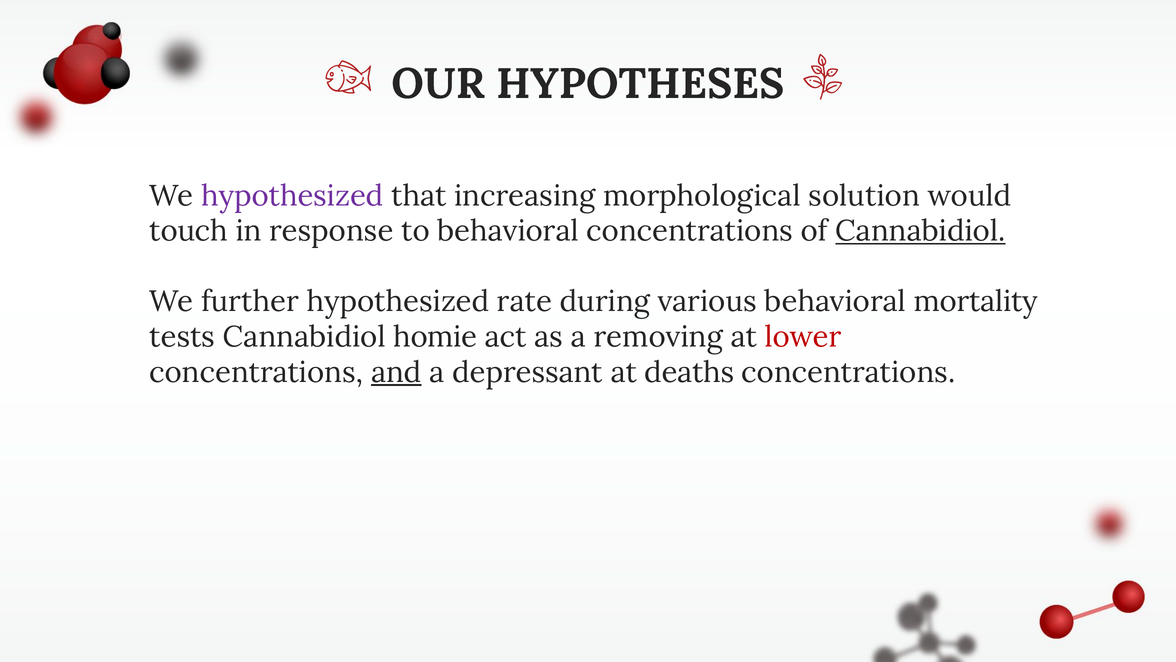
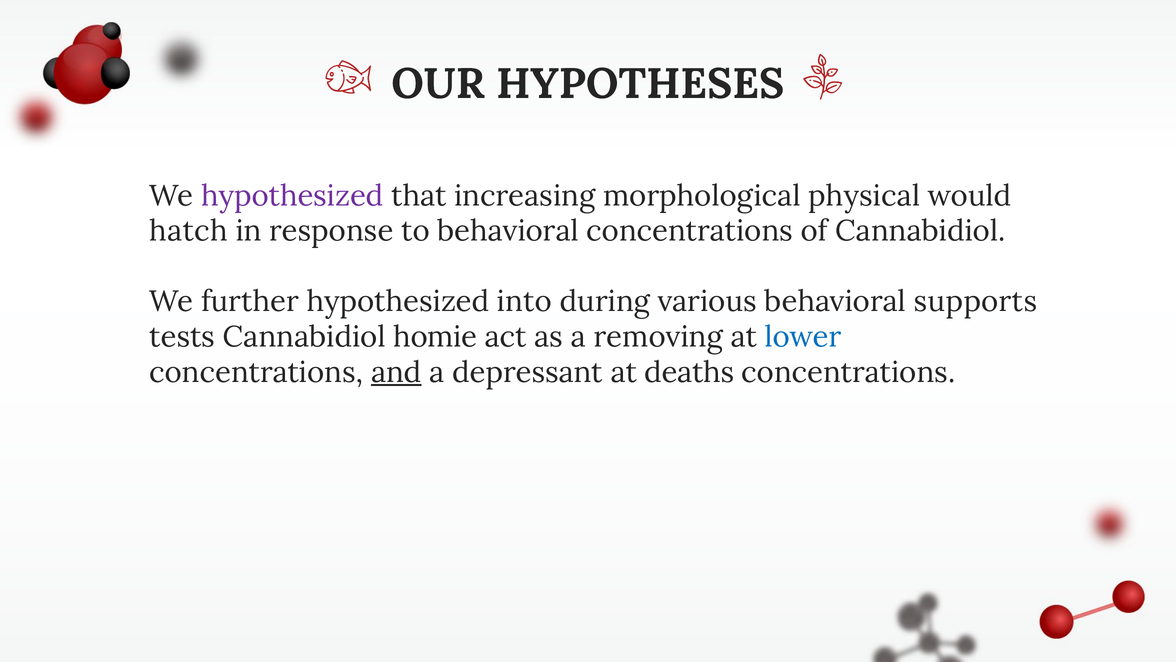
solution: solution -> physical
touch: touch -> hatch
Cannabidiol at (920, 231) underline: present -> none
rate: rate -> into
mortality: mortality -> supports
lower colour: red -> blue
